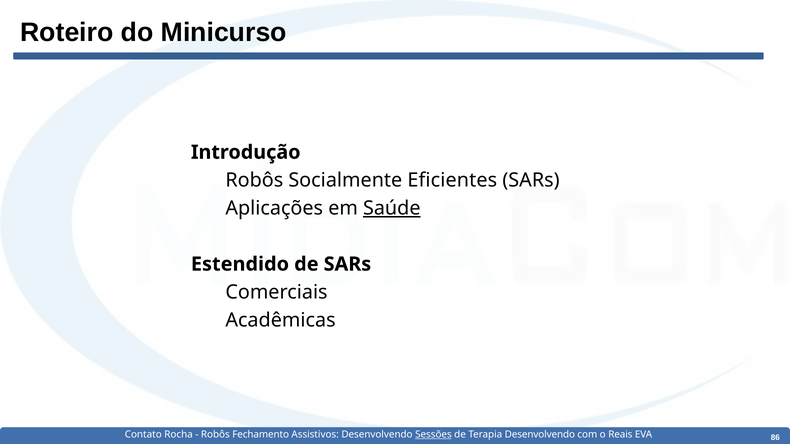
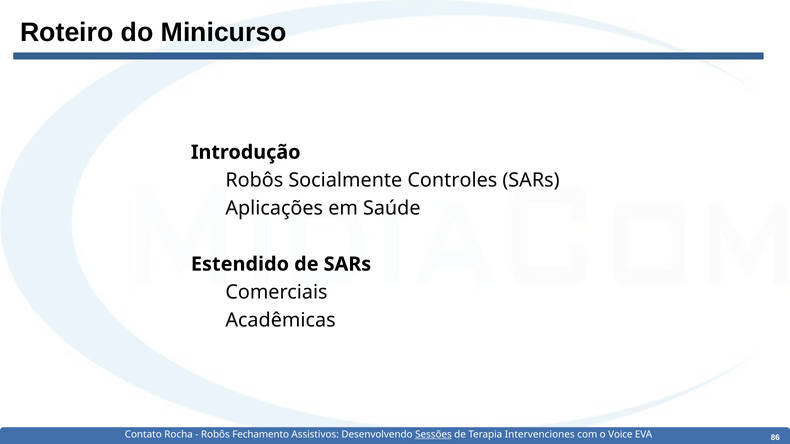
Eficientes: Eficientes -> Controles
Saúde underline: present -> none
Terapia Desenvolvendo: Desenvolvendo -> Intervenciones
Reais: Reais -> Voice
